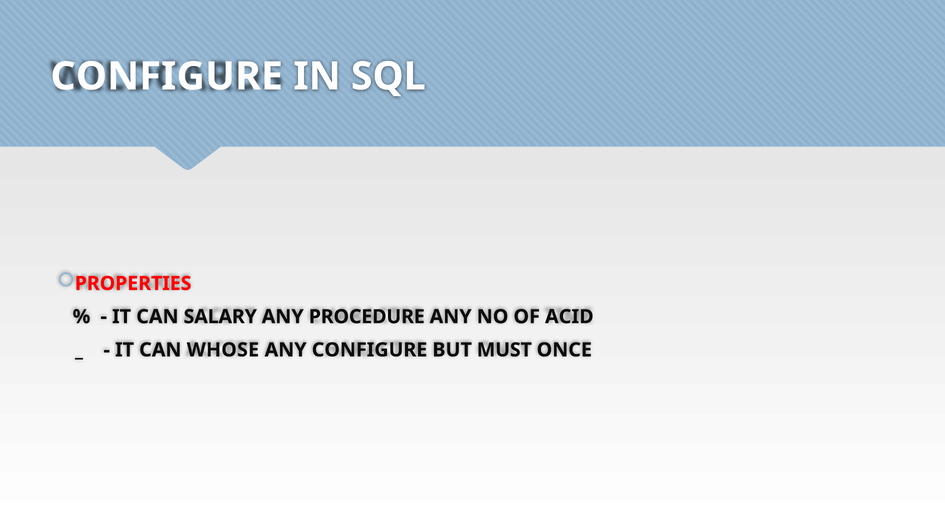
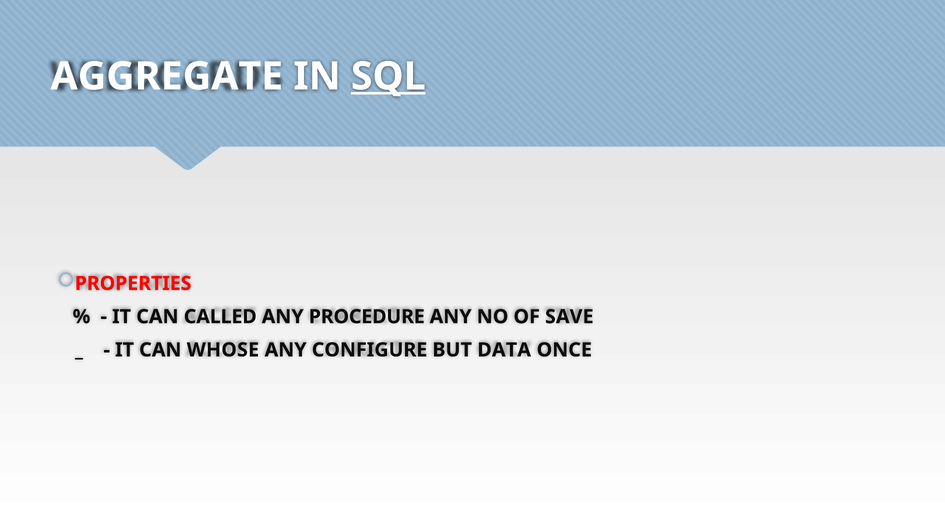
CONFIGURE at (167, 76): CONFIGURE -> AGGREGATE
SQL underline: none -> present
SALARY: SALARY -> CALLED
ACID: ACID -> SAVE
MUST: MUST -> DATA
